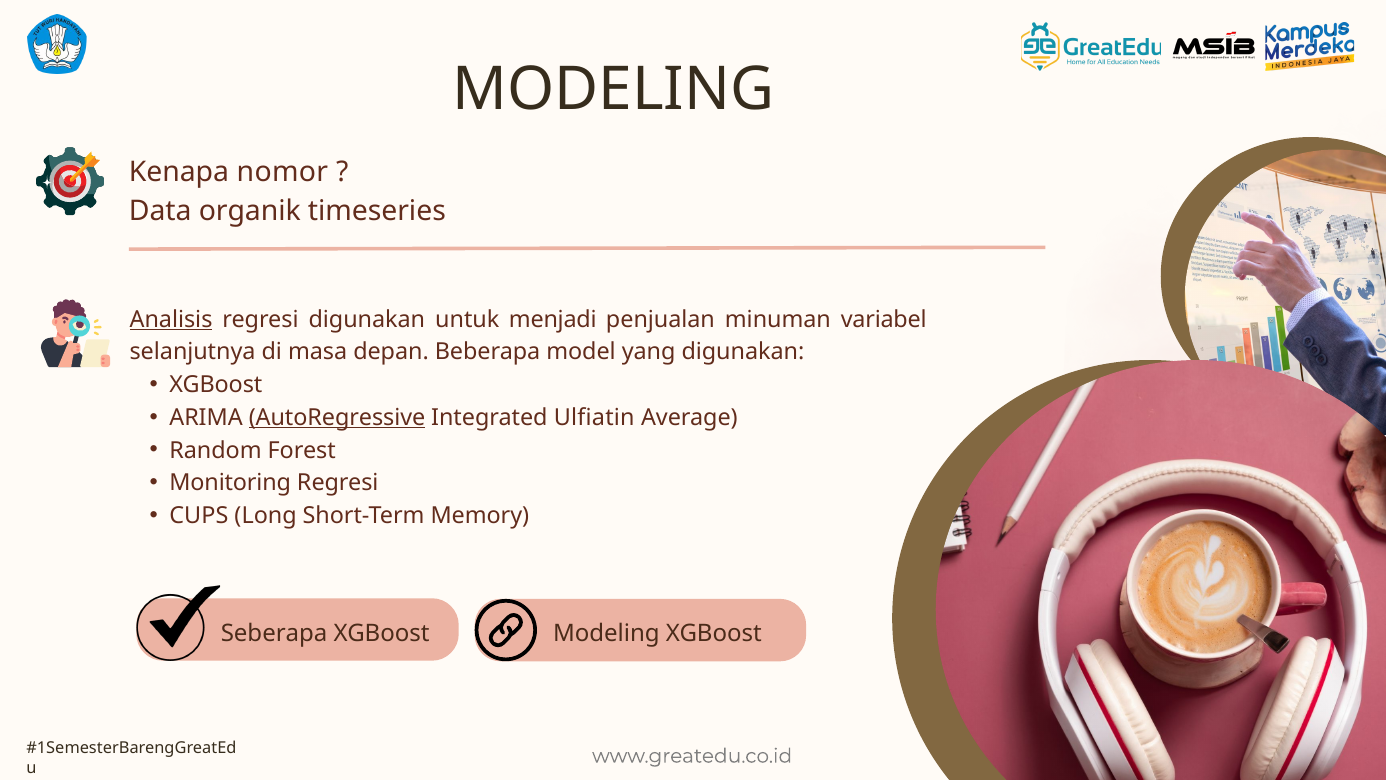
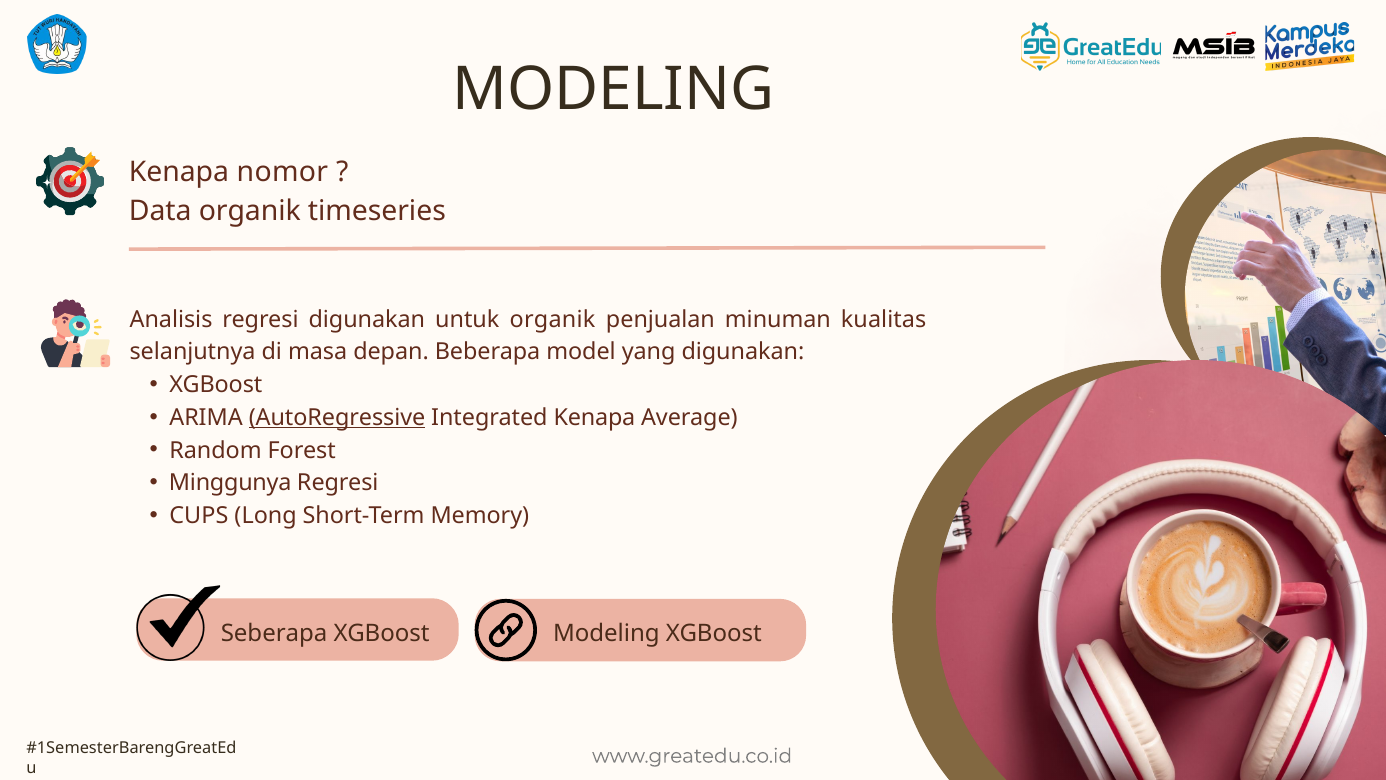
Analisis underline: present -> none
untuk menjadi: menjadi -> organik
variabel: variabel -> kualitas
Integrated Ulfiatin: Ulfiatin -> Kenapa
Monitoring: Monitoring -> Minggunya
